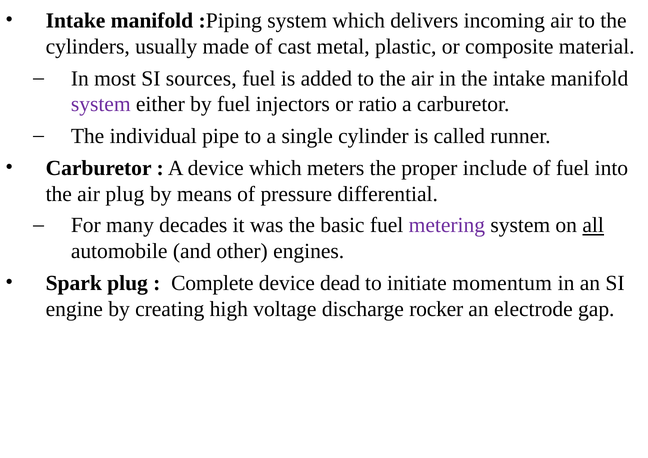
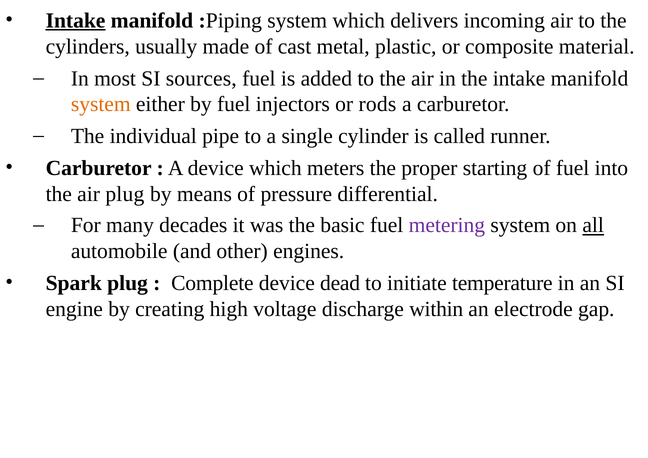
Intake at (76, 21) underline: none -> present
system at (101, 104) colour: purple -> orange
ratio: ratio -> rods
include: include -> starting
momentum: momentum -> temperature
rocker: rocker -> within
